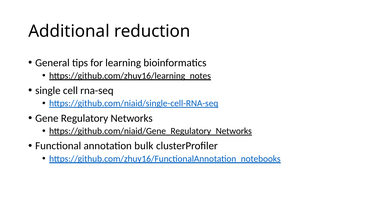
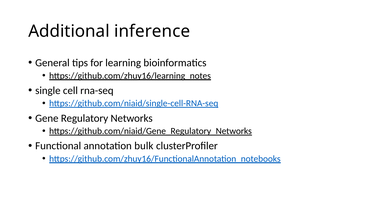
reduction: reduction -> inference
